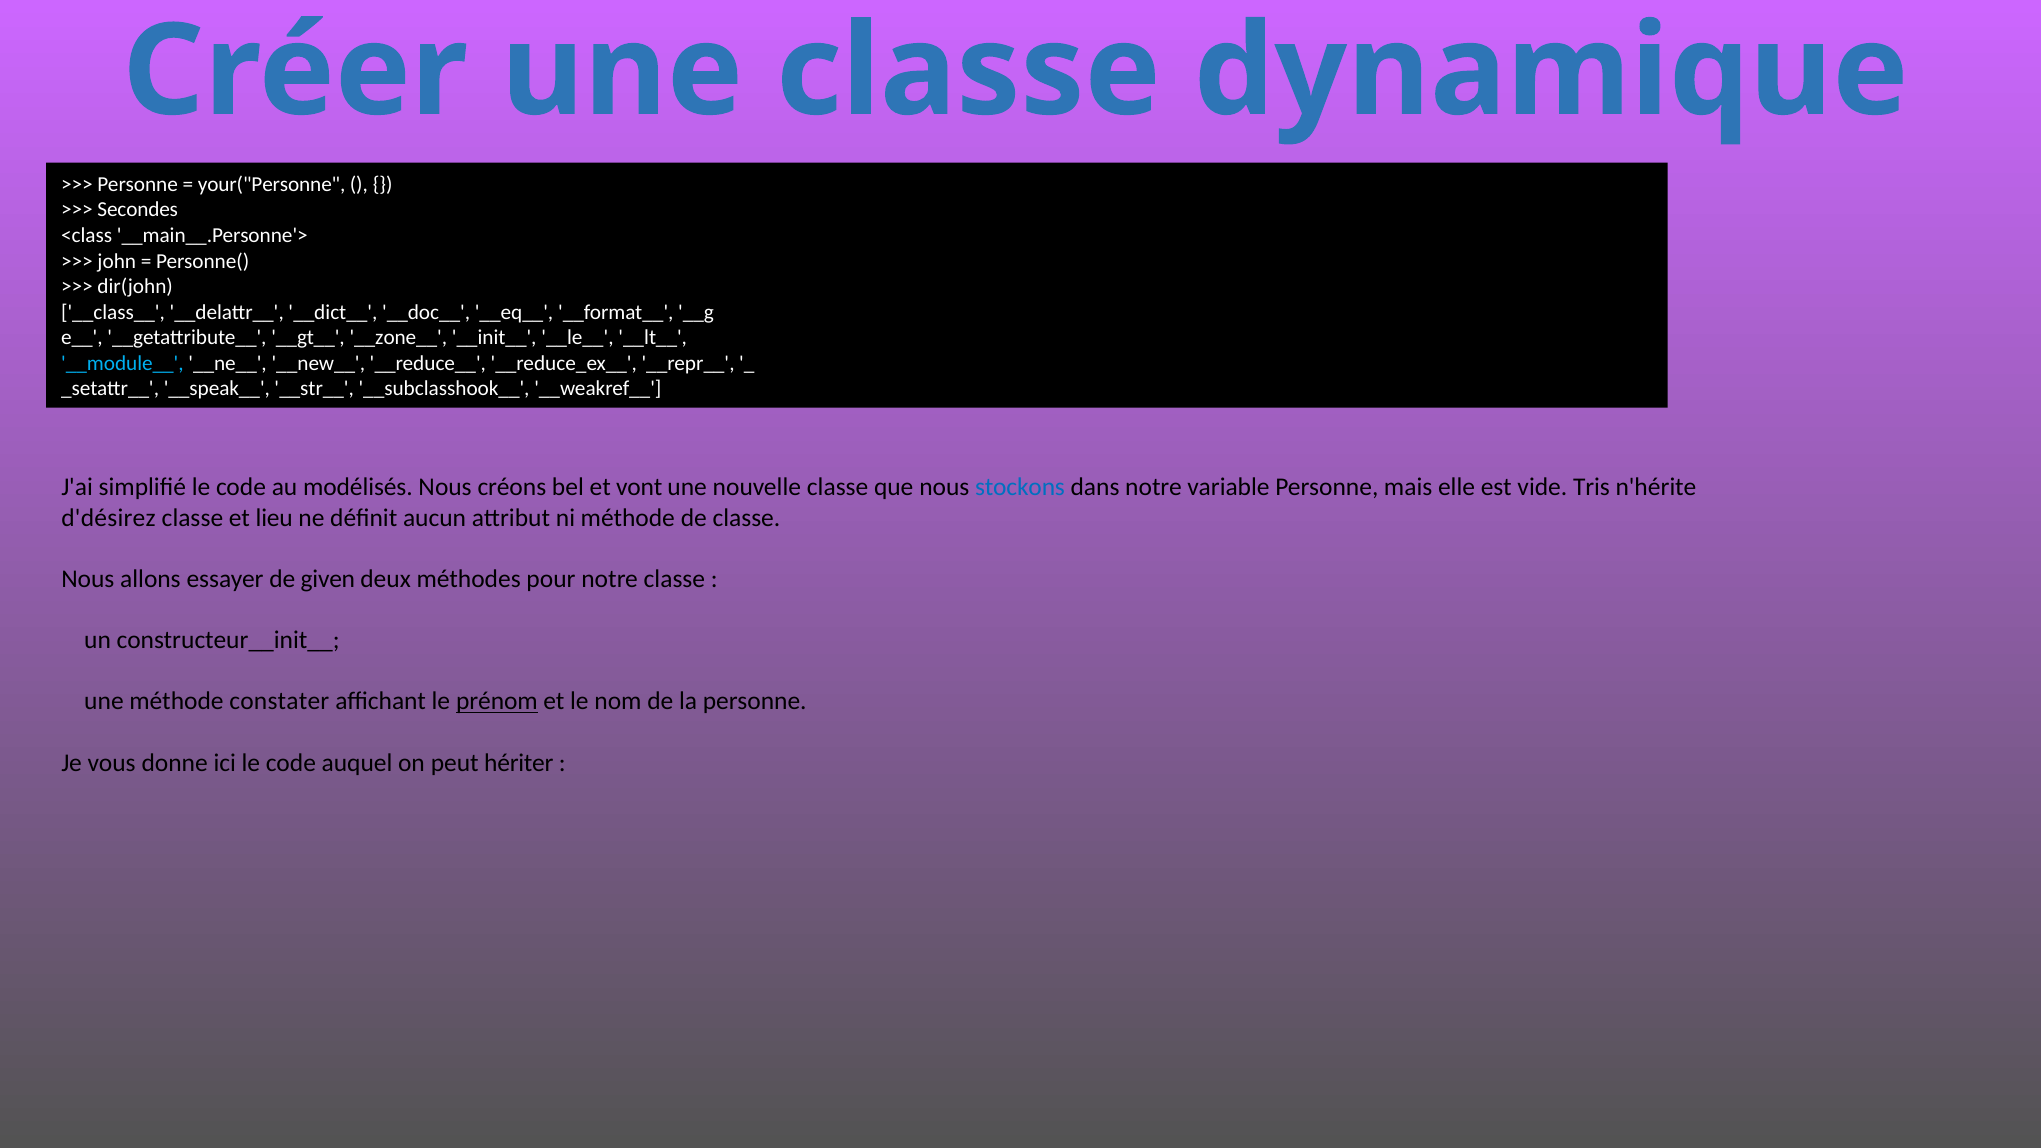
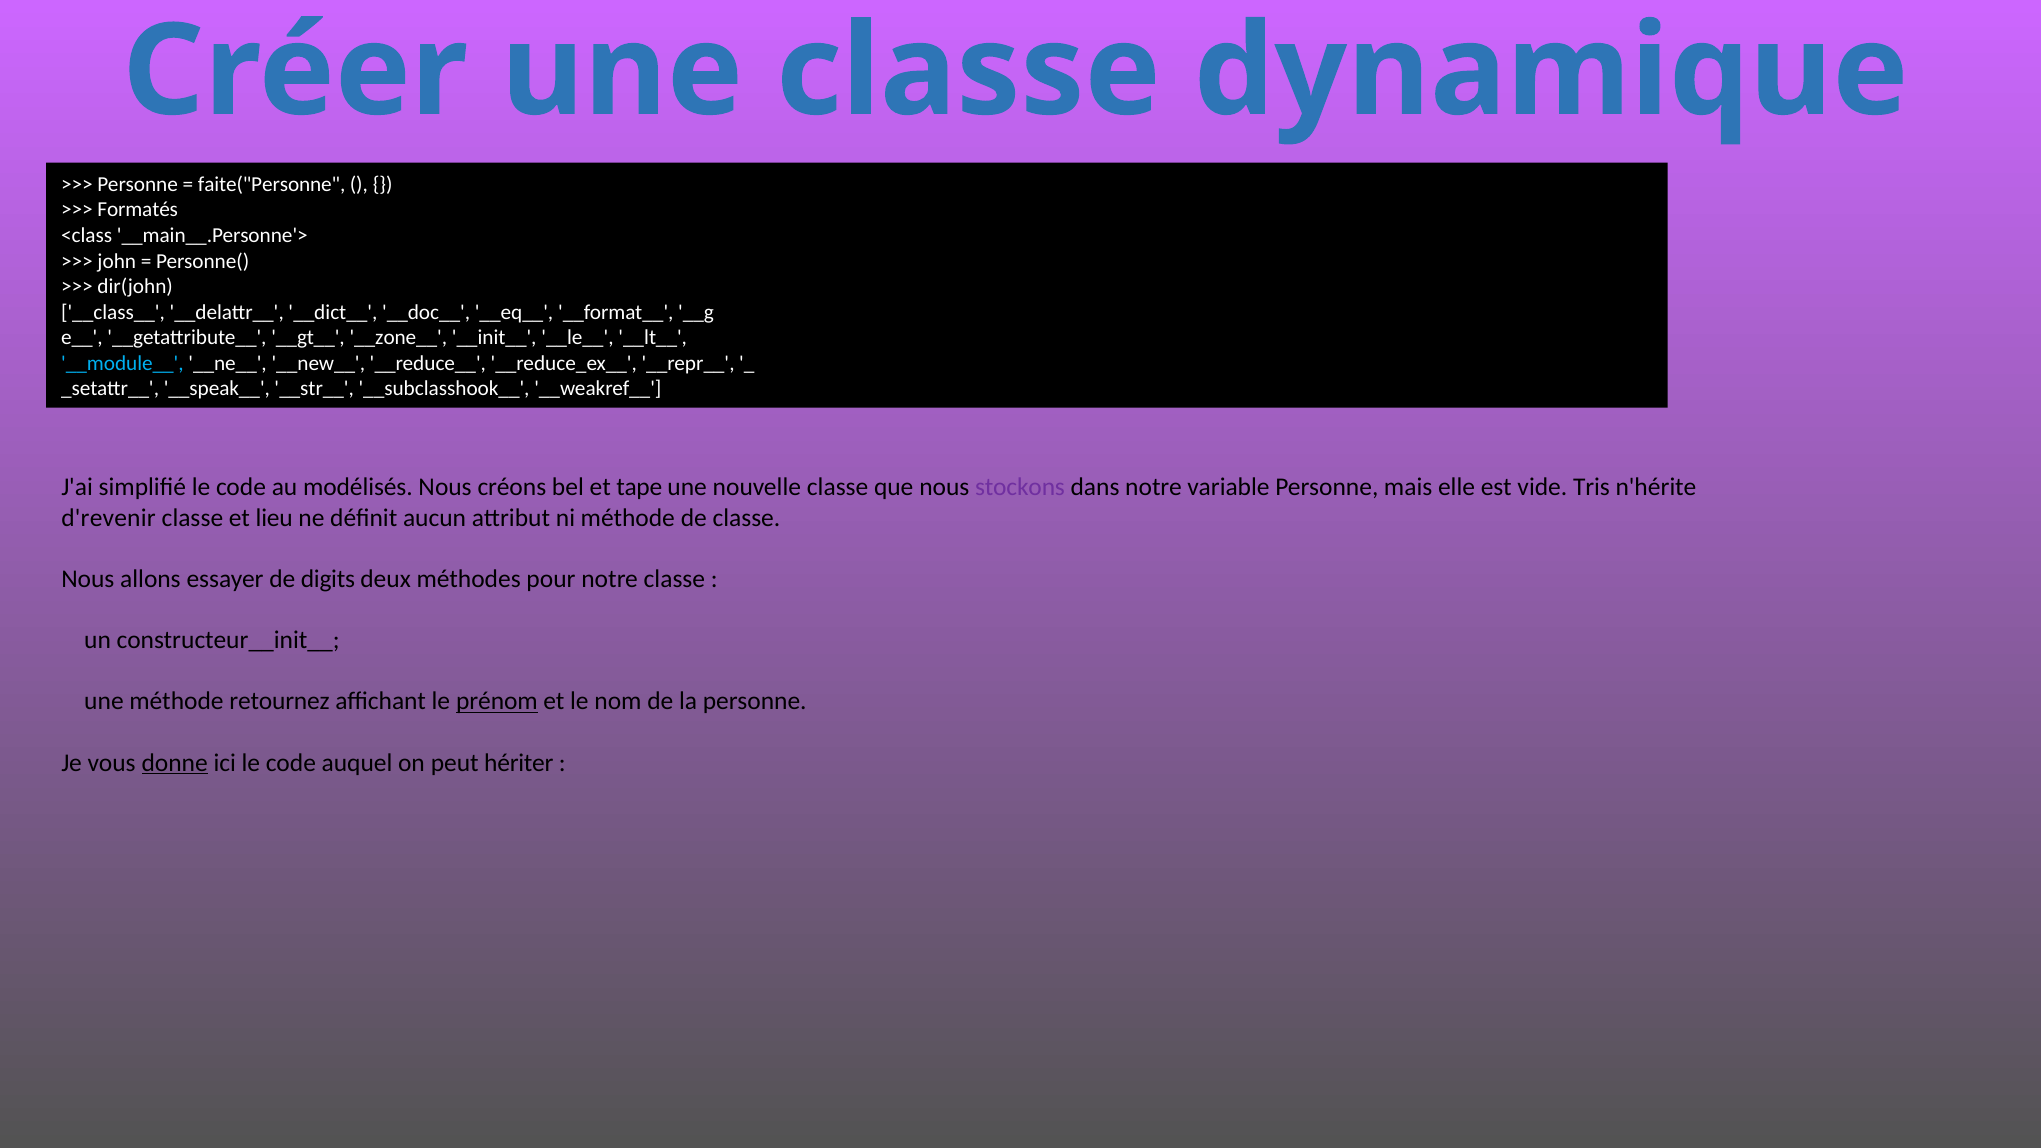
your("Personne: your("Personne -> faite("Personne
Secondes: Secondes -> Formatés
vont: vont -> tape
stockons colour: blue -> purple
d'désirez: d'désirez -> d'revenir
given: given -> digits
constater: constater -> retournez
donne underline: none -> present
